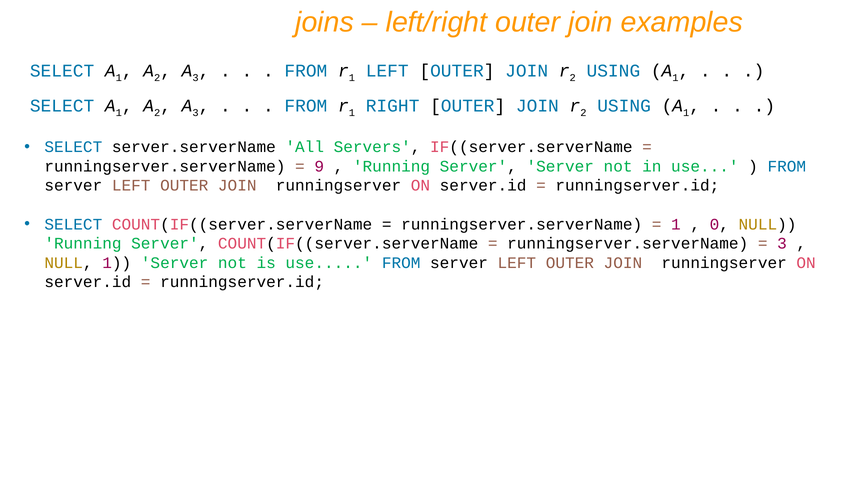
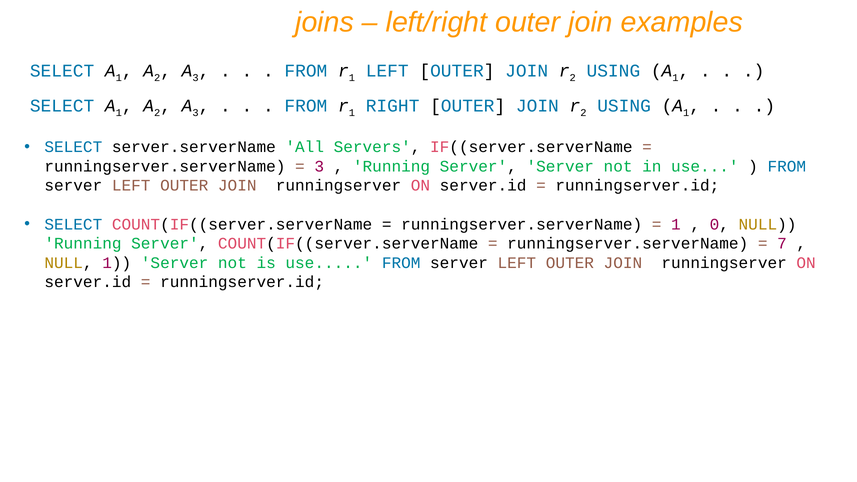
9 at (319, 166): 9 -> 3
3 at (782, 244): 3 -> 7
